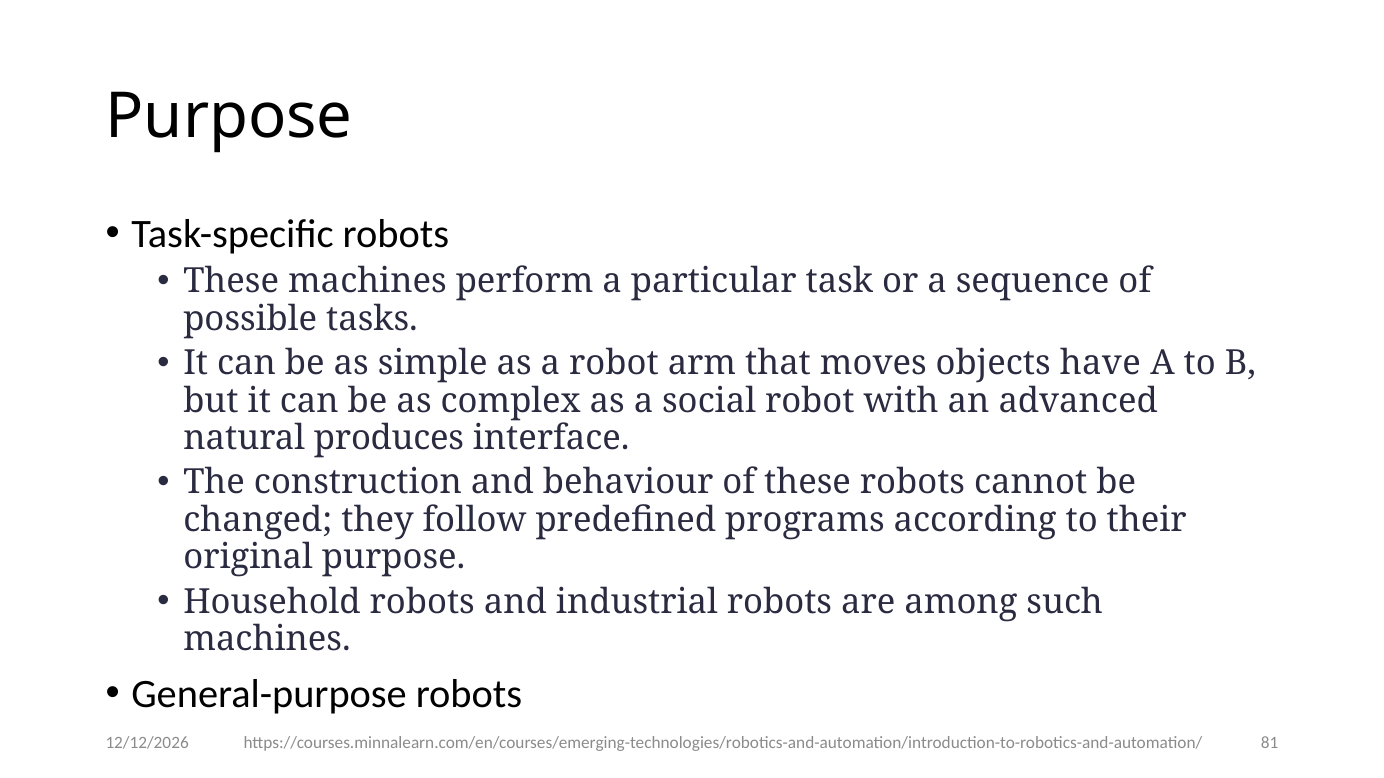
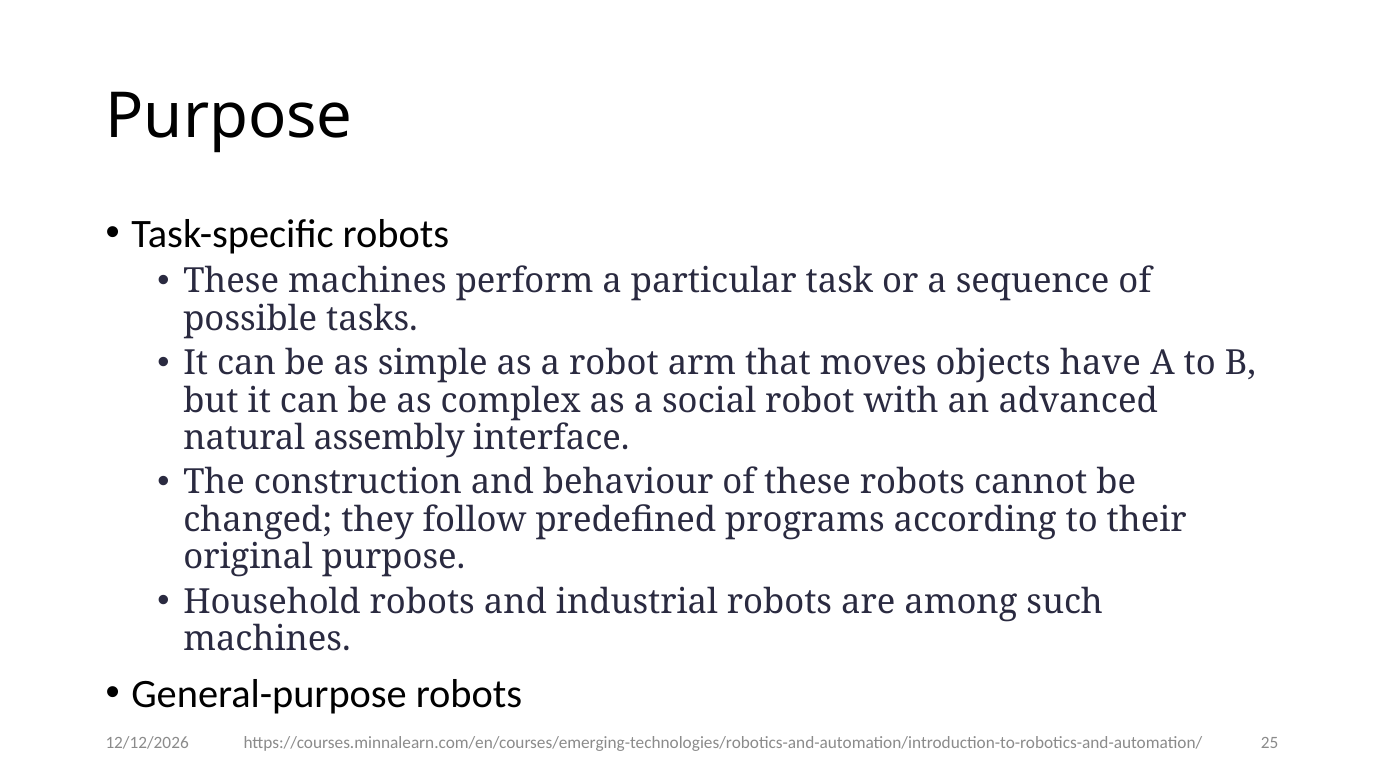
produces: produces -> assembly
81: 81 -> 25
